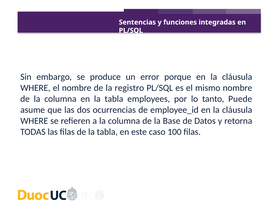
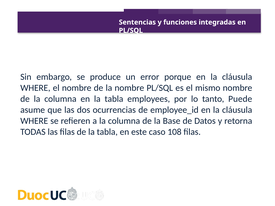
la registro: registro -> nombre
100: 100 -> 108
